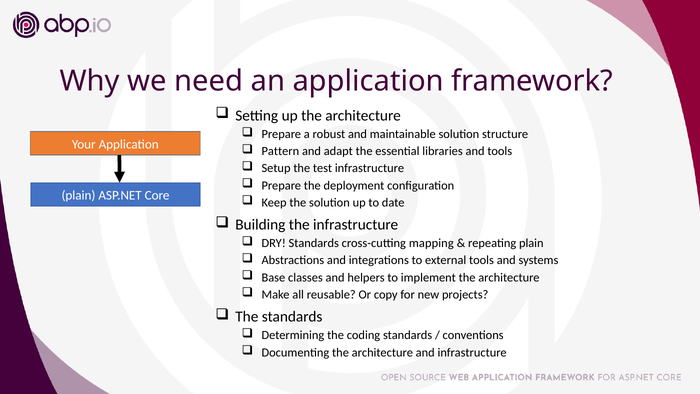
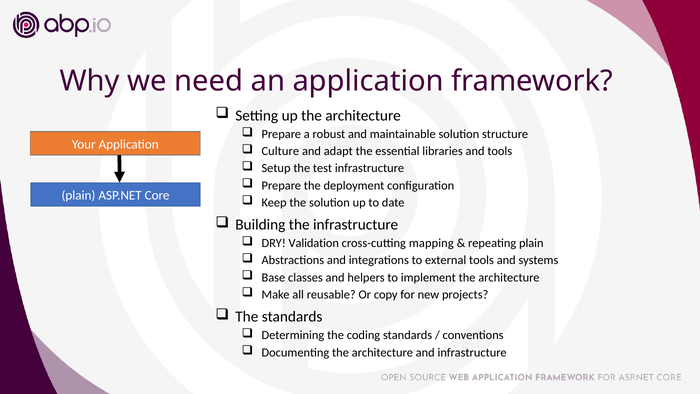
Pattern: Pattern -> Culture
DRY Standards: Standards -> Validation
